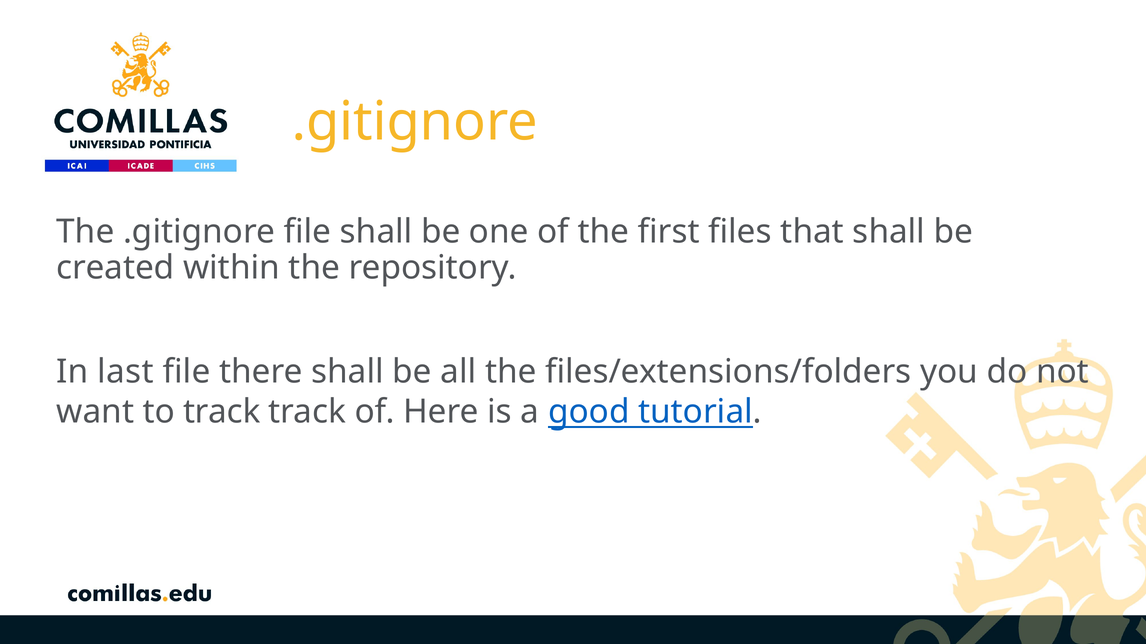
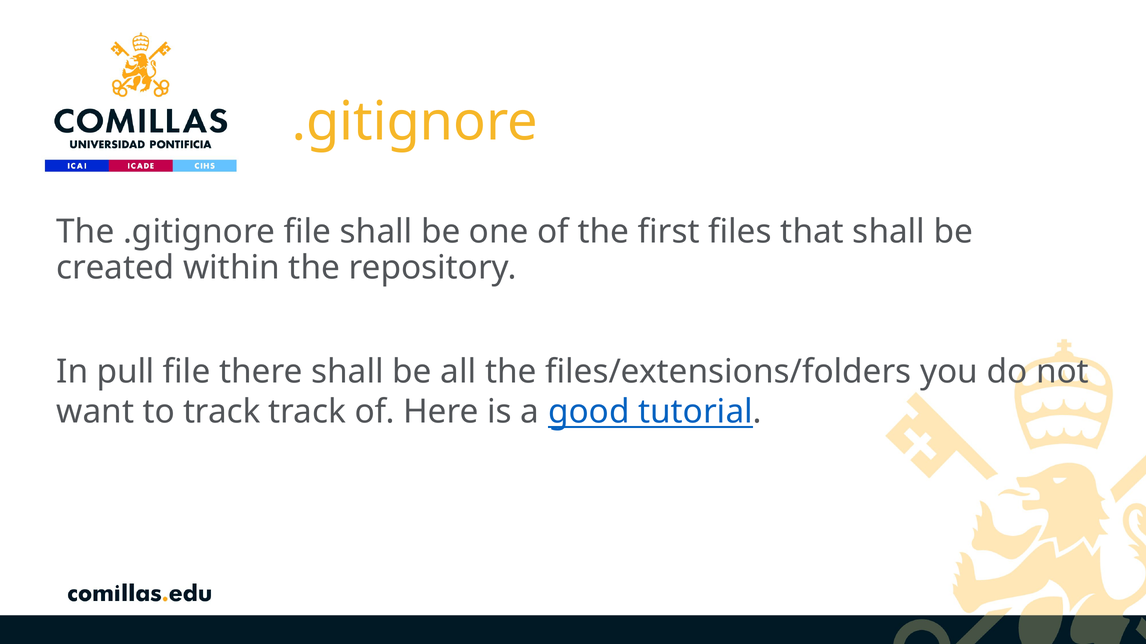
last: last -> pull
